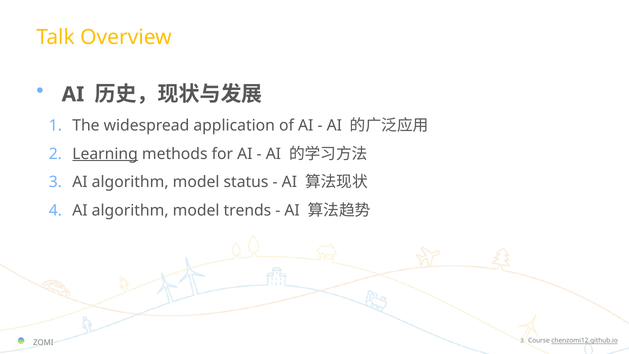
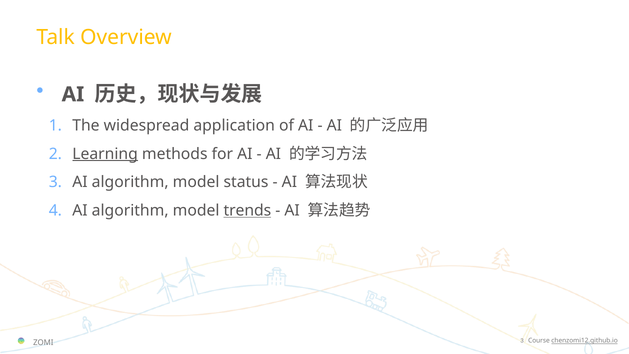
trends underline: none -> present
